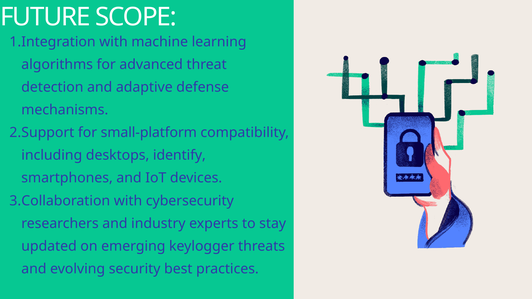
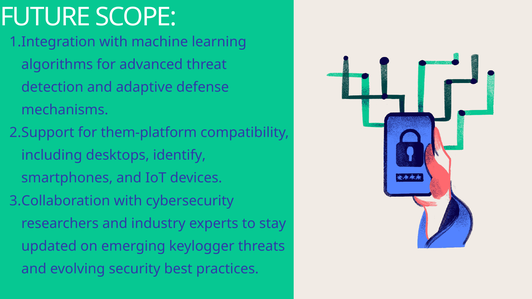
small-platform: small-platform -> them-platform
